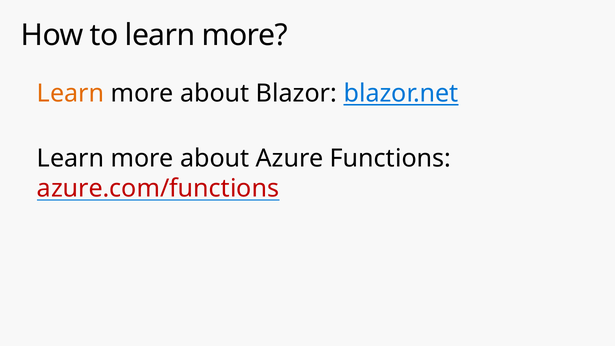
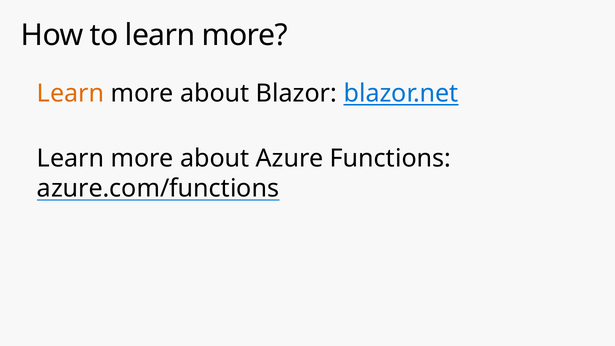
azure.com/functions colour: red -> black
